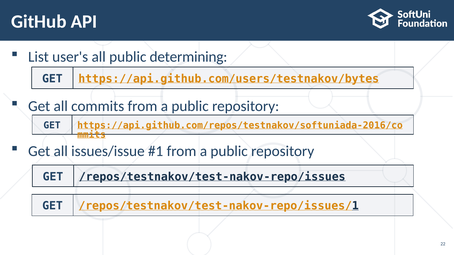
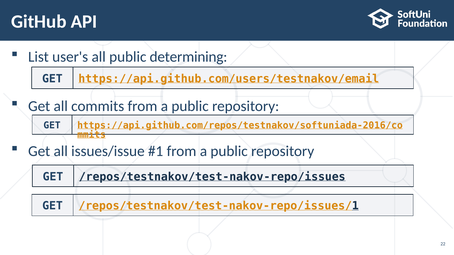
https://api.github.com/users/testnakov/bytes: https://api.github.com/users/testnakov/bytes -> https://api.github.com/users/testnakov/email
